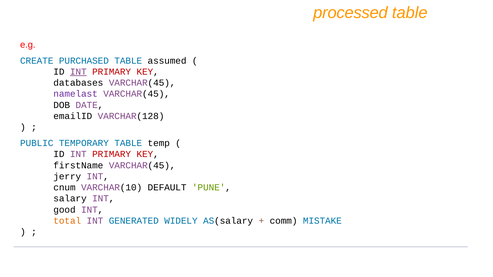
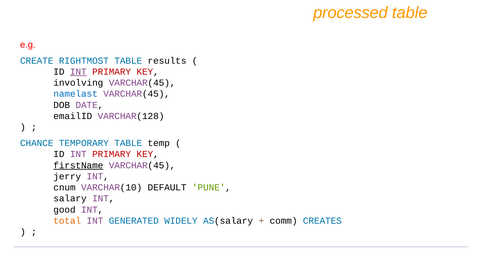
PURCHASED: PURCHASED -> RIGHTMOST
assumed: assumed -> results
databases: databases -> involving
namelast colour: purple -> blue
PUBLIC: PUBLIC -> CHANCE
firstName underline: none -> present
MISTAKE: MISTAKE -> CREATES
